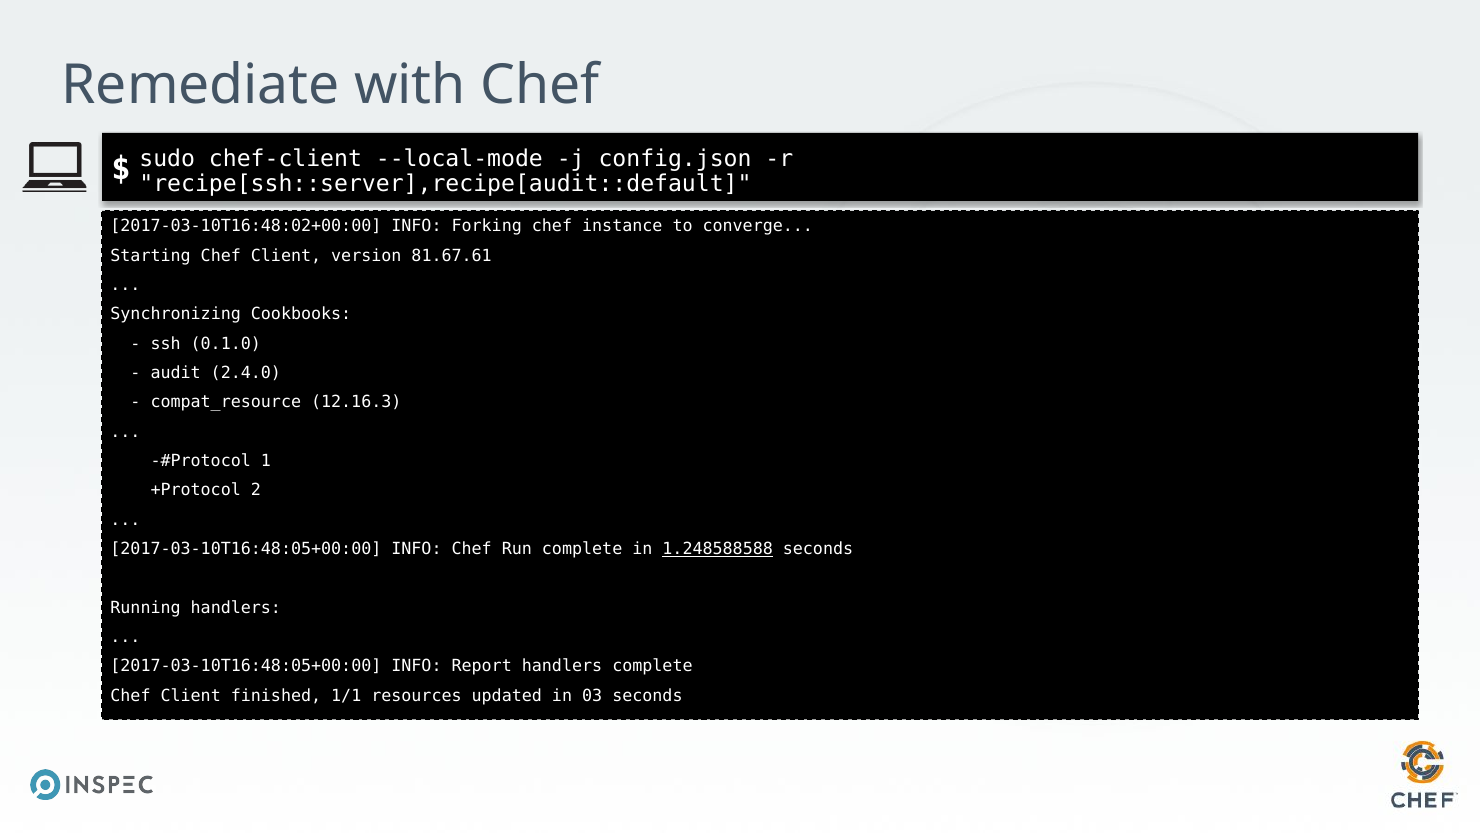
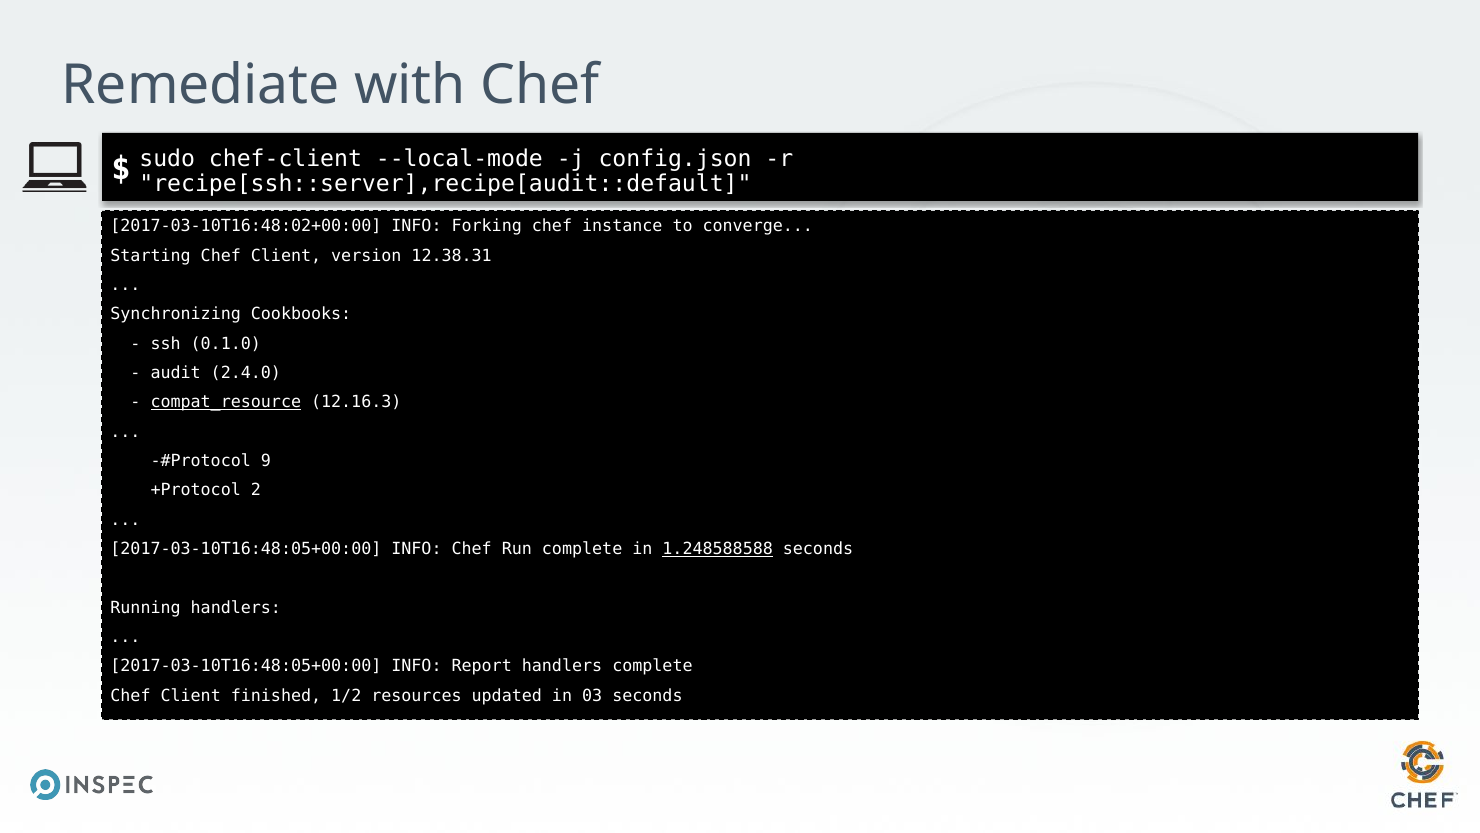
81.67.61: 81.67.61 -> 12.38.31
compat_resource underline: none -> present
1: 1 -> 9
1/1: 1/1 -> 1/2
